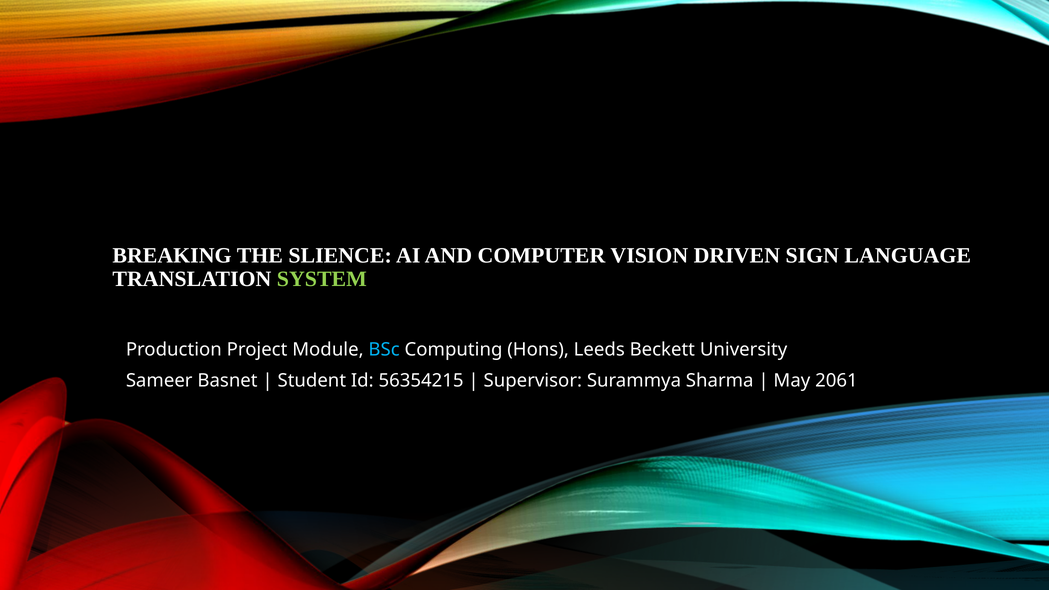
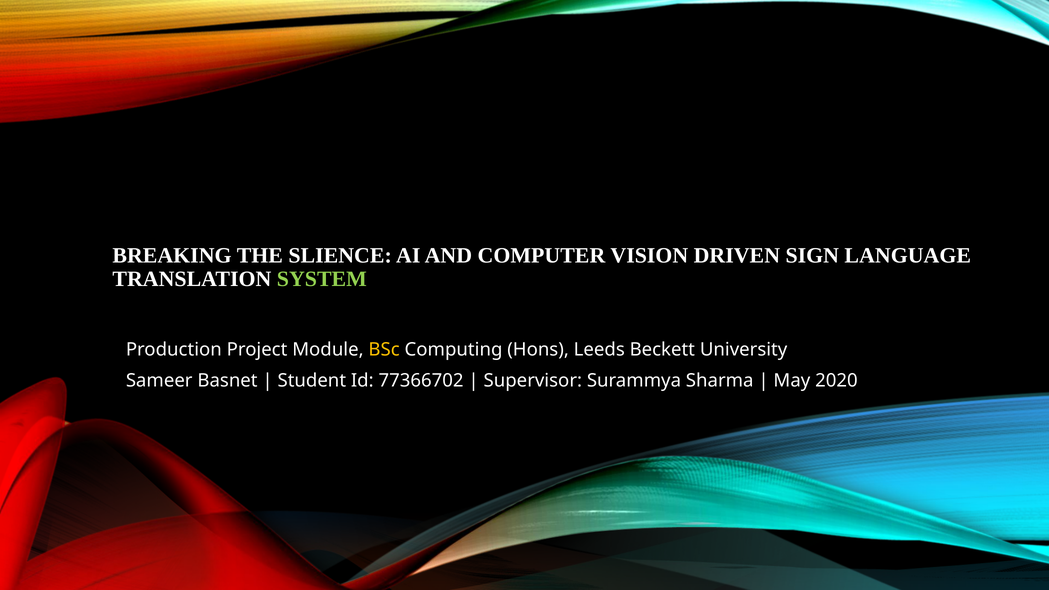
BSc colour: light blue -> yellow
56354215: 56354215 -> 77366702
2061: 2061 -> 2020
